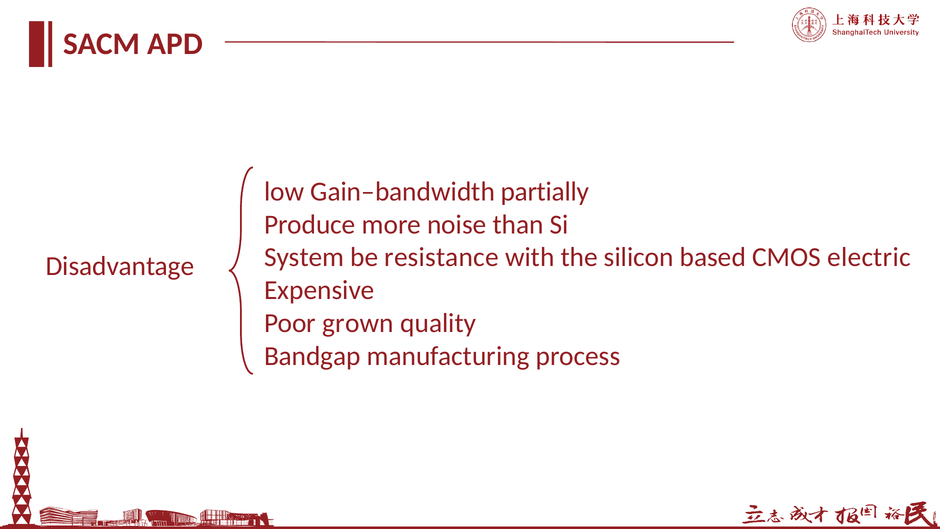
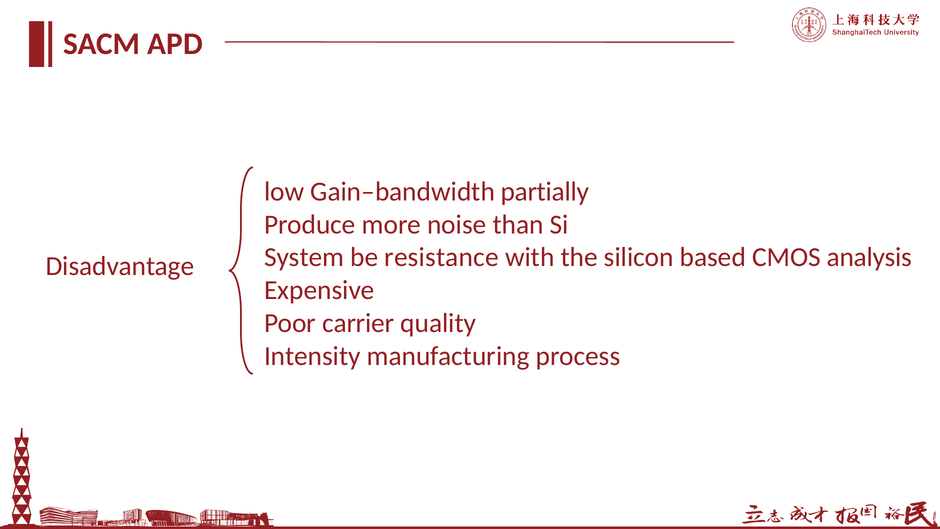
electric: electric -> analysis
grown: grown -> carrier
Bandgap: Bandgap -> Intensity
